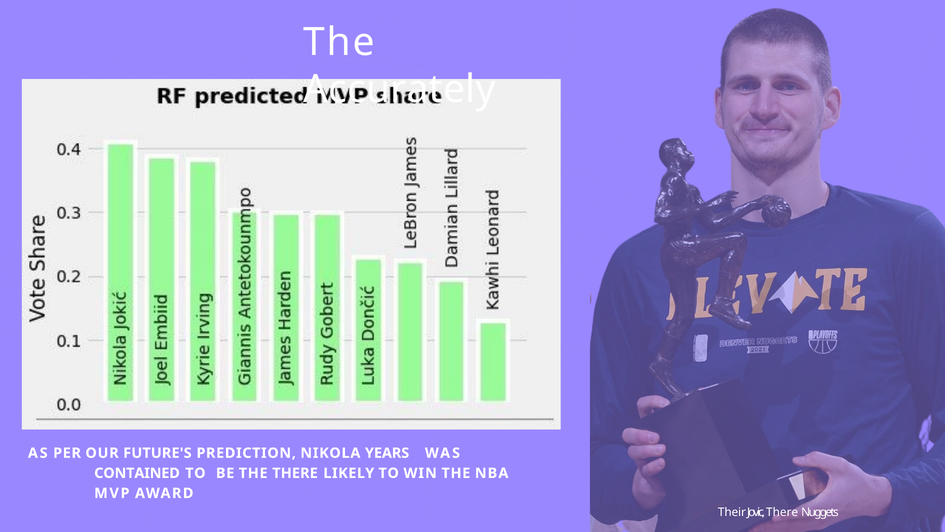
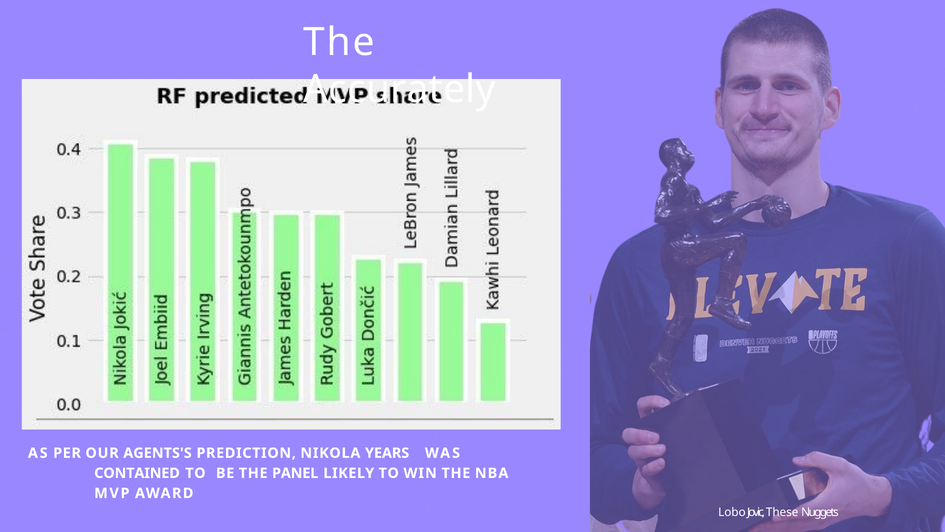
FUTURE'S: FUTURE'S -> AGENTS'S
THE THERE: THERE -> PANEL
Their: Their -> Lobo
Jovic There: There -> These
